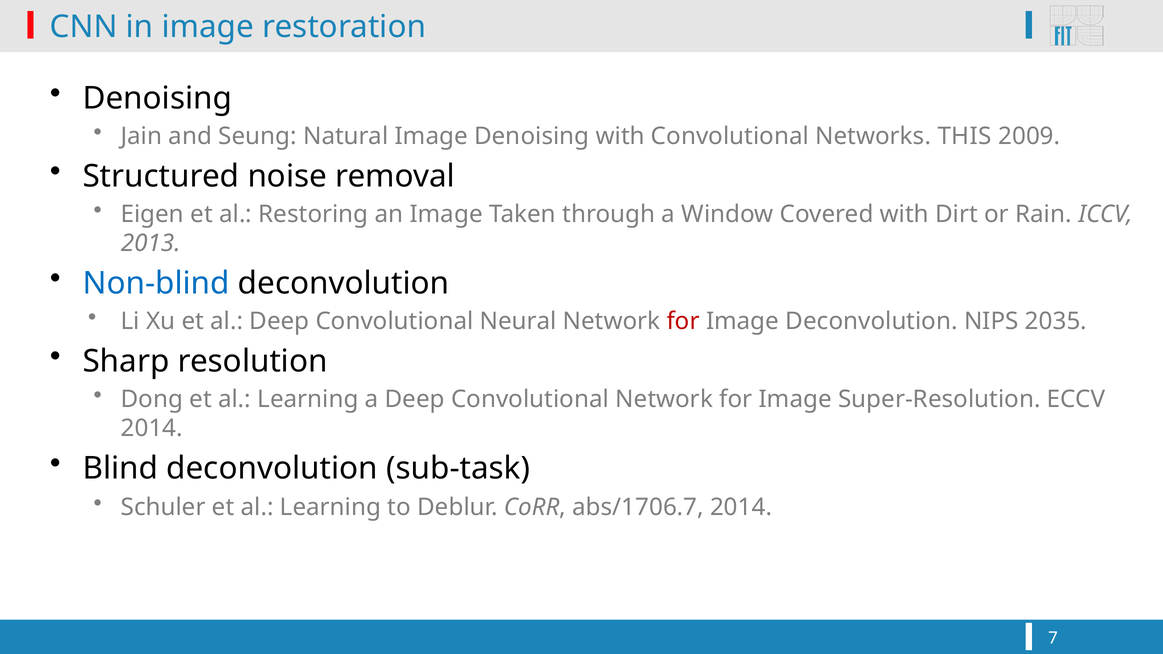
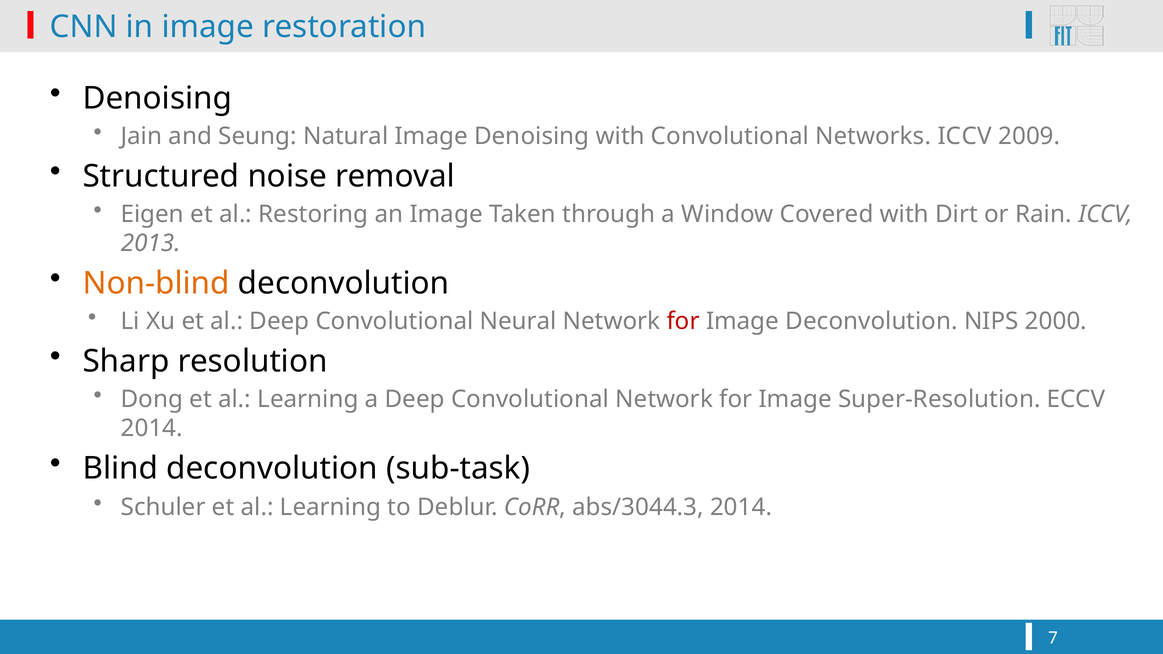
Networks THIS: THIS -> ICCV
Non-blind colour: blue -> orange
2035: 2035 -> 2000
abs/1706.7: abs/1706.7 -> abs/3044.3
